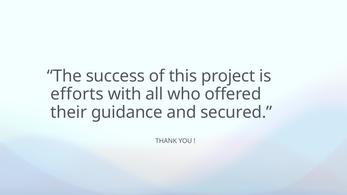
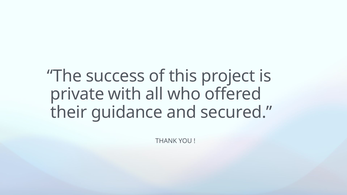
efforts: efforts -> private
